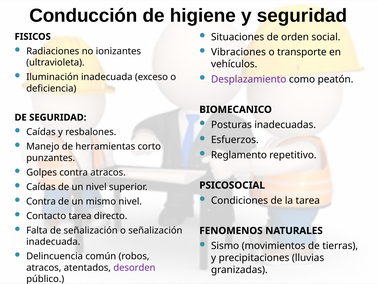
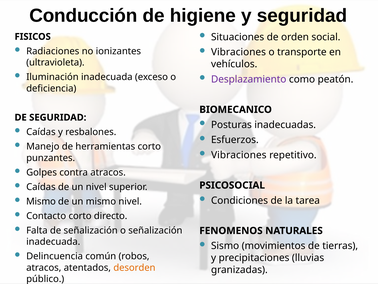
Reglamento at (239, 155): Reglamento -> Vibraciones
Contra at (41, 201): Contra -> Mismo
Contacto tarea: tarea -> corto
desorden colour: purple -> orange
